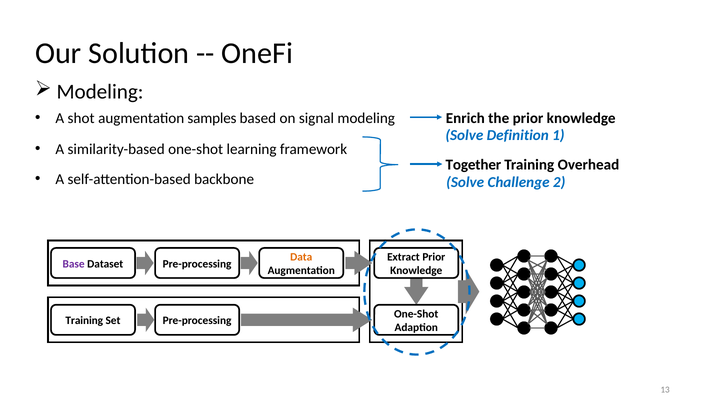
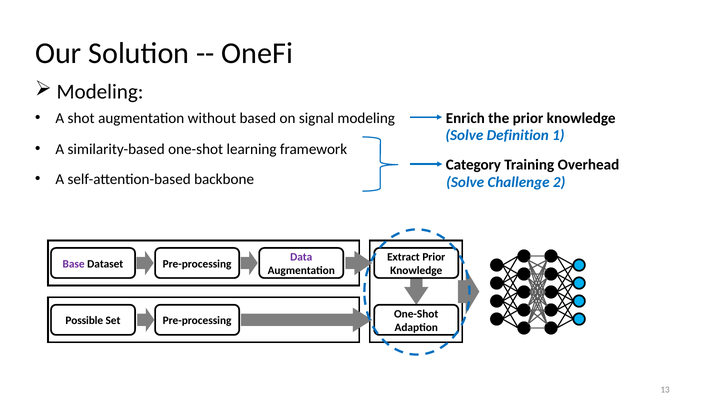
samples: samples -> without
Together: Together -> Category
Data colour: orange -> purple
Training at (84, 320): Training -> Possible
